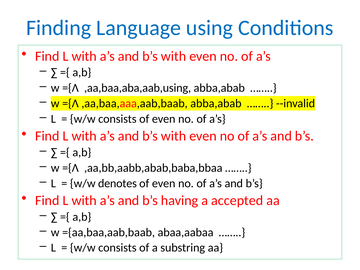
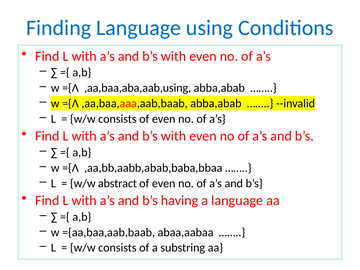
denotes: denotes -> abstract
a accepted: accepted -> language
